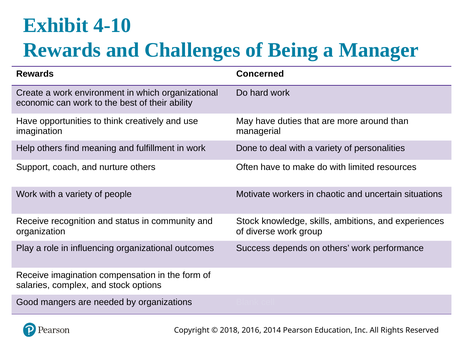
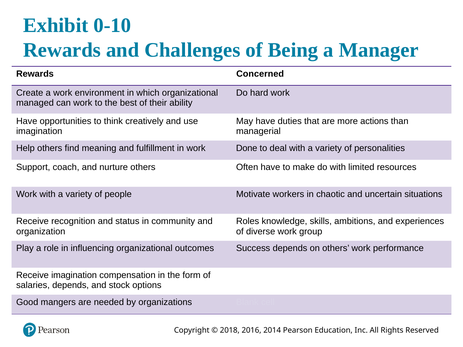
4-10: 4-10 -> 0-10
economic: economic -> managed
around: around -> actions
Stock at (248, 221): Stock -> Roles
salaries complex: complex -> depends
